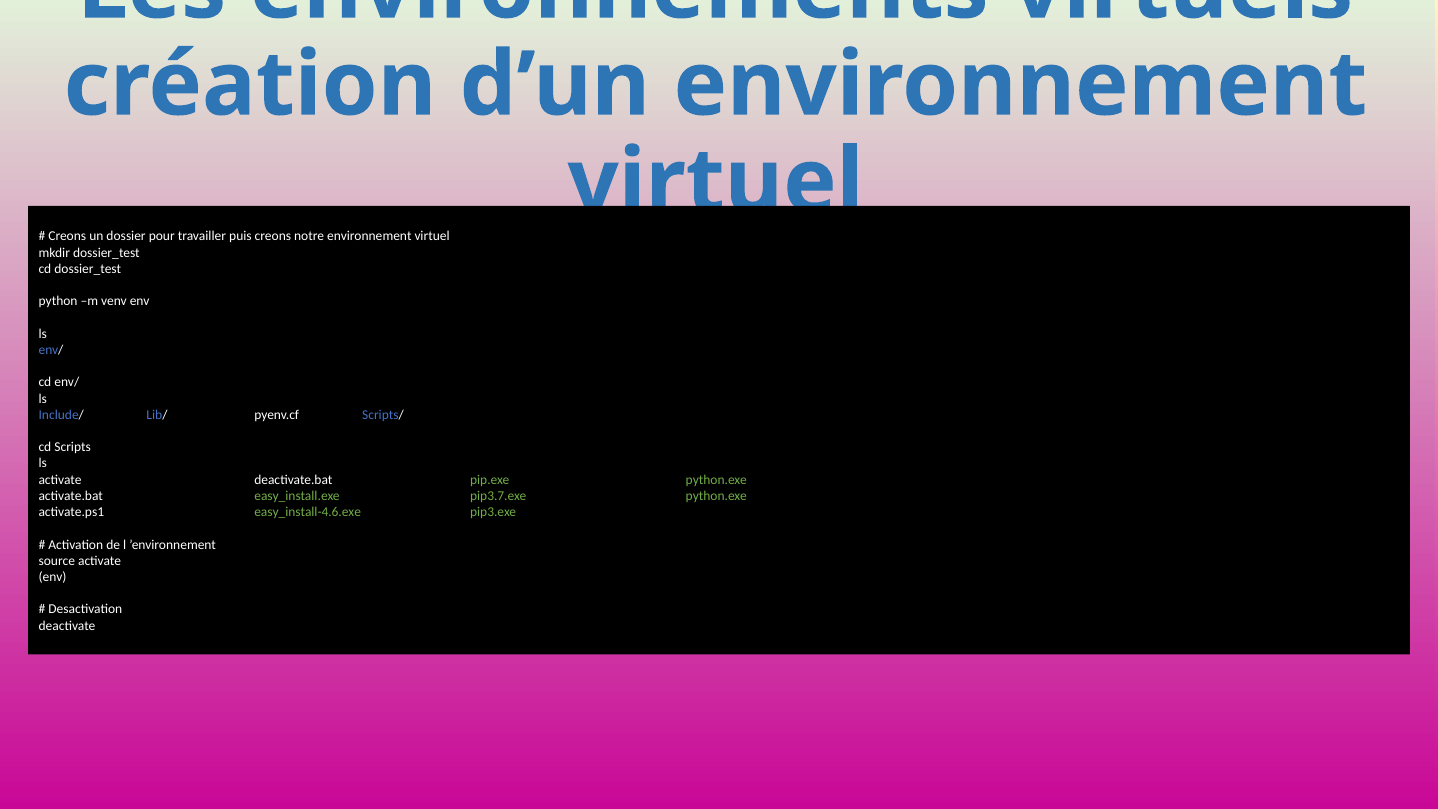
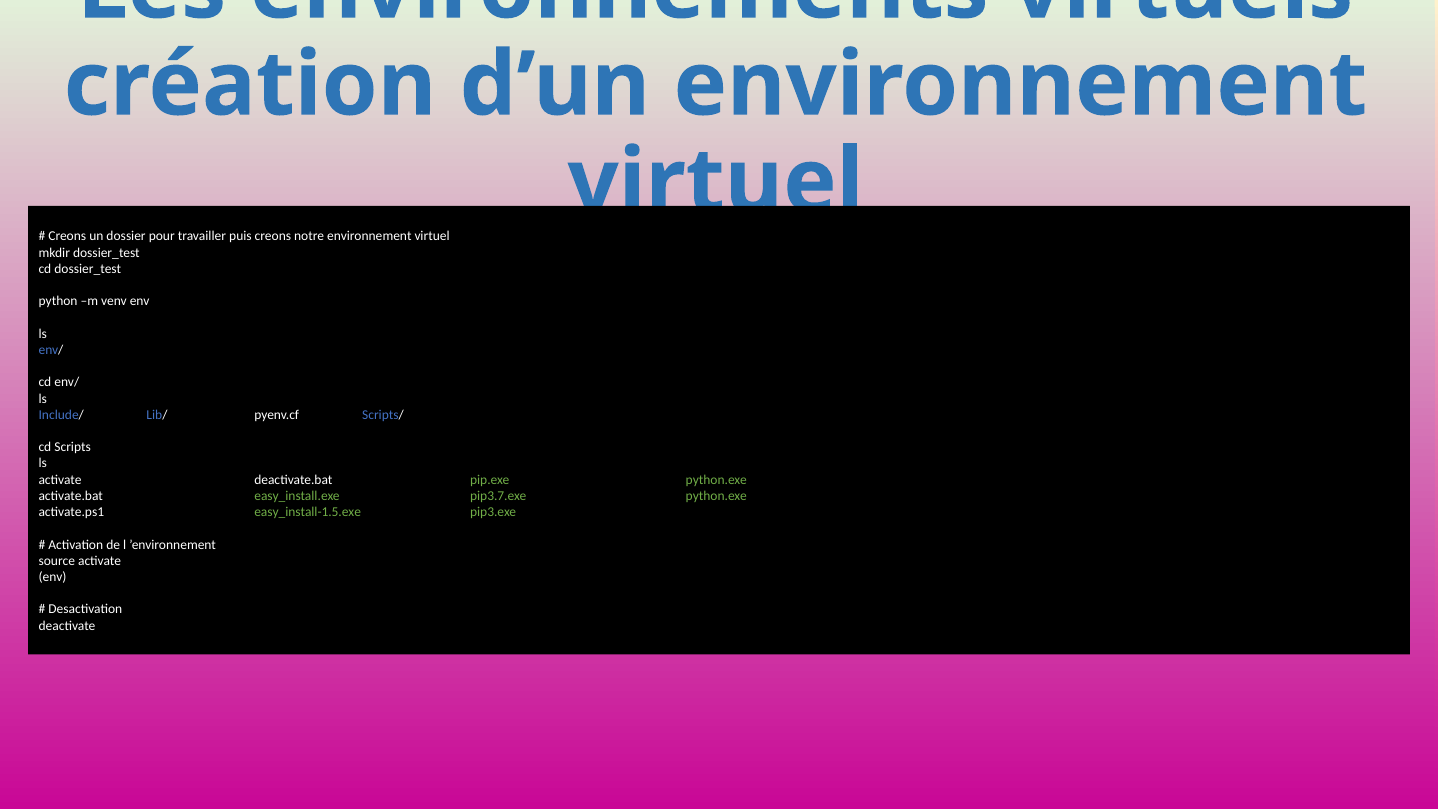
easy_install-4.6.exe: easy_install-4.6.exe -> easy_install-1.5.exe
